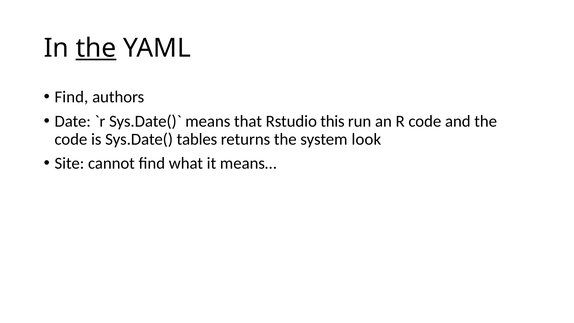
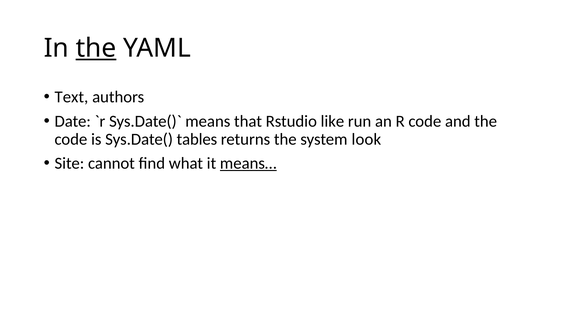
Find at (71, 97): Find -> Text
this: this -> like
means… underline: none -> present
